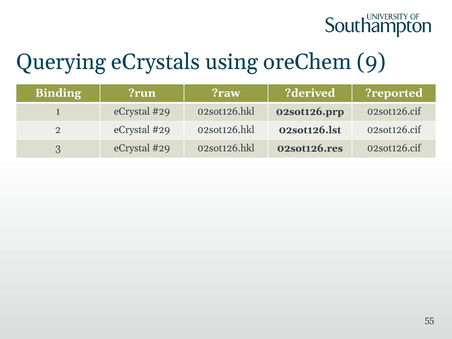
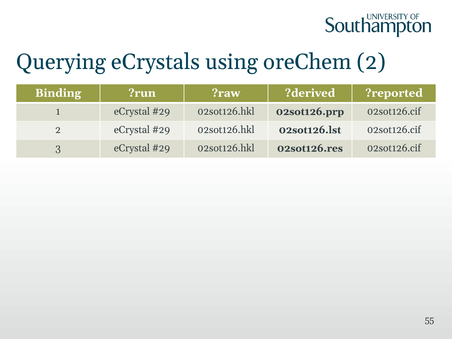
oreChem 9: 9 -> 2
